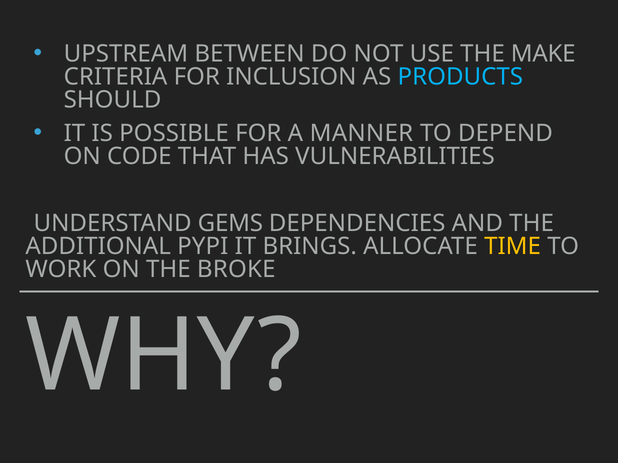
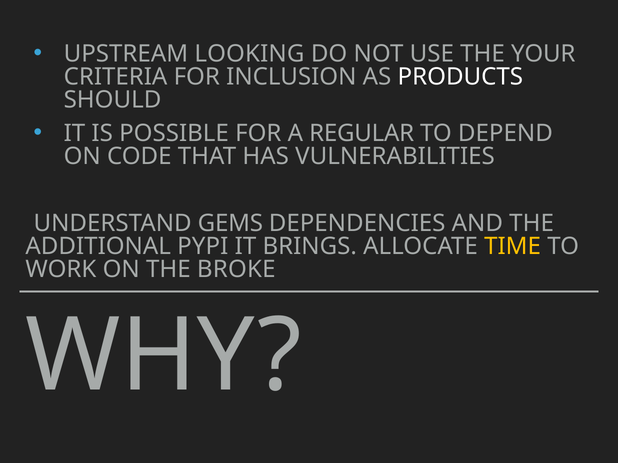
BETWEEN: BETWEEN -> LOOKING
MAKE: MAKE -> YOUR
PRODUCTS colour: light blue -> white
MANNER: MANNER -> REGULAR
